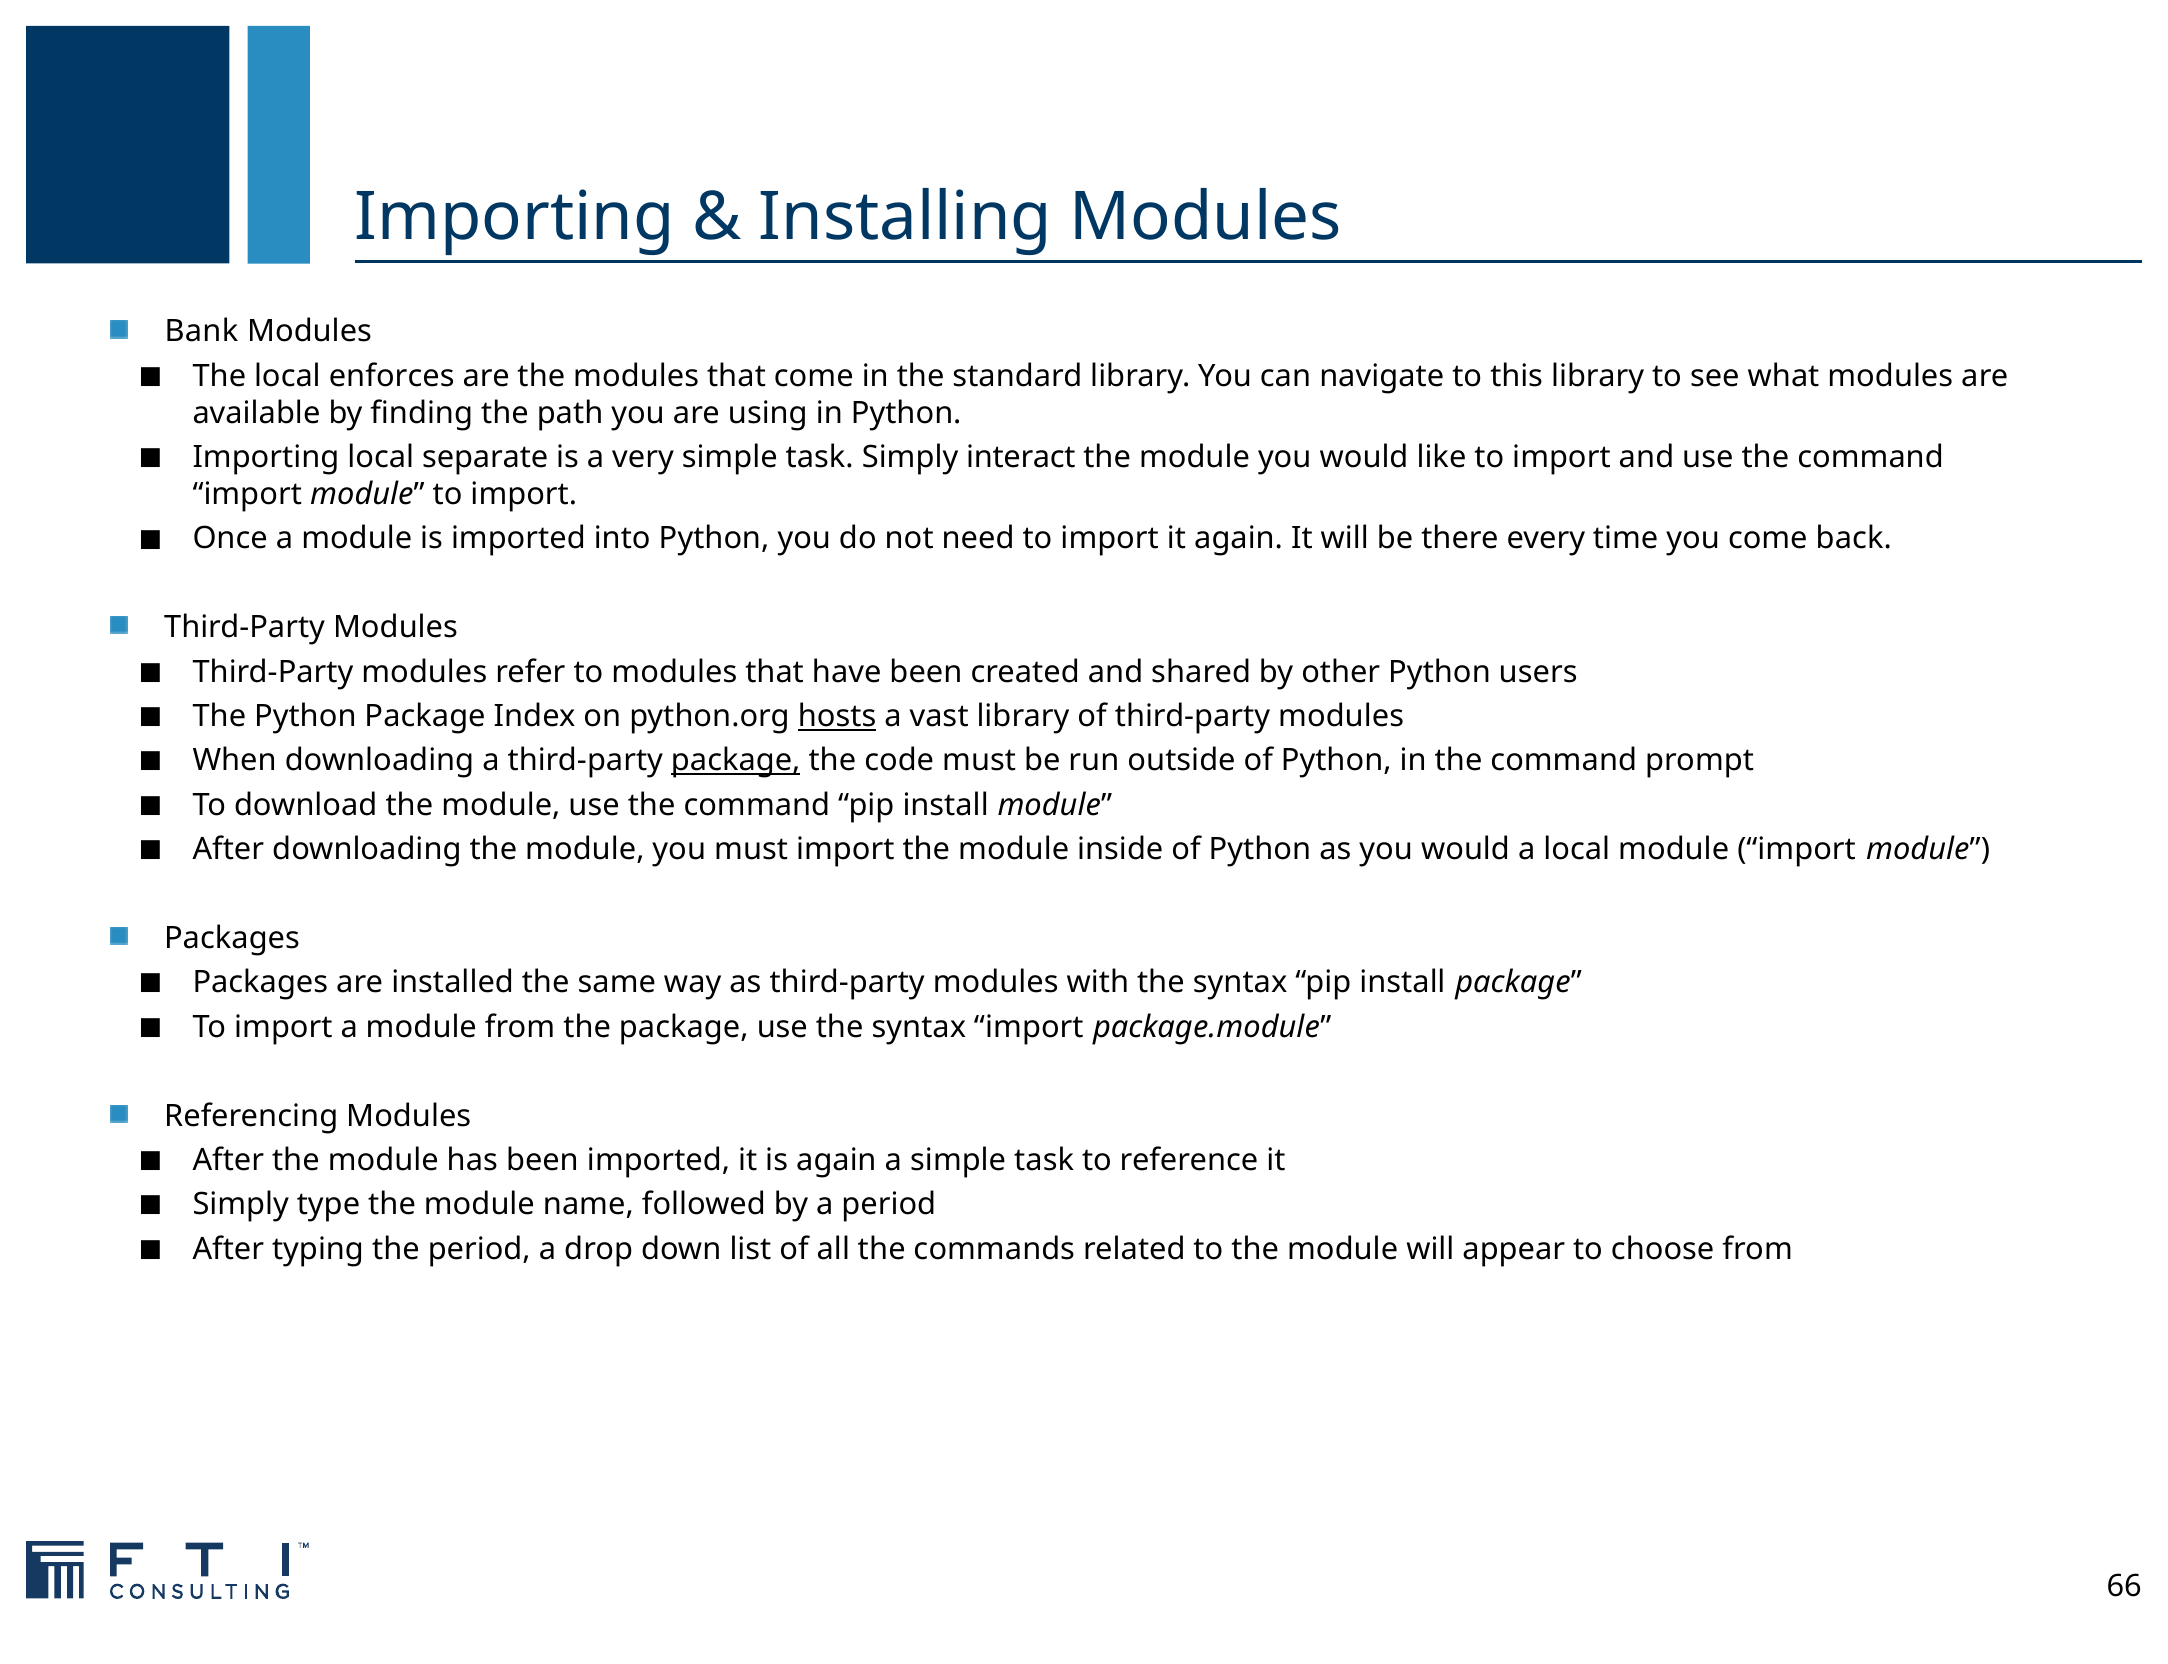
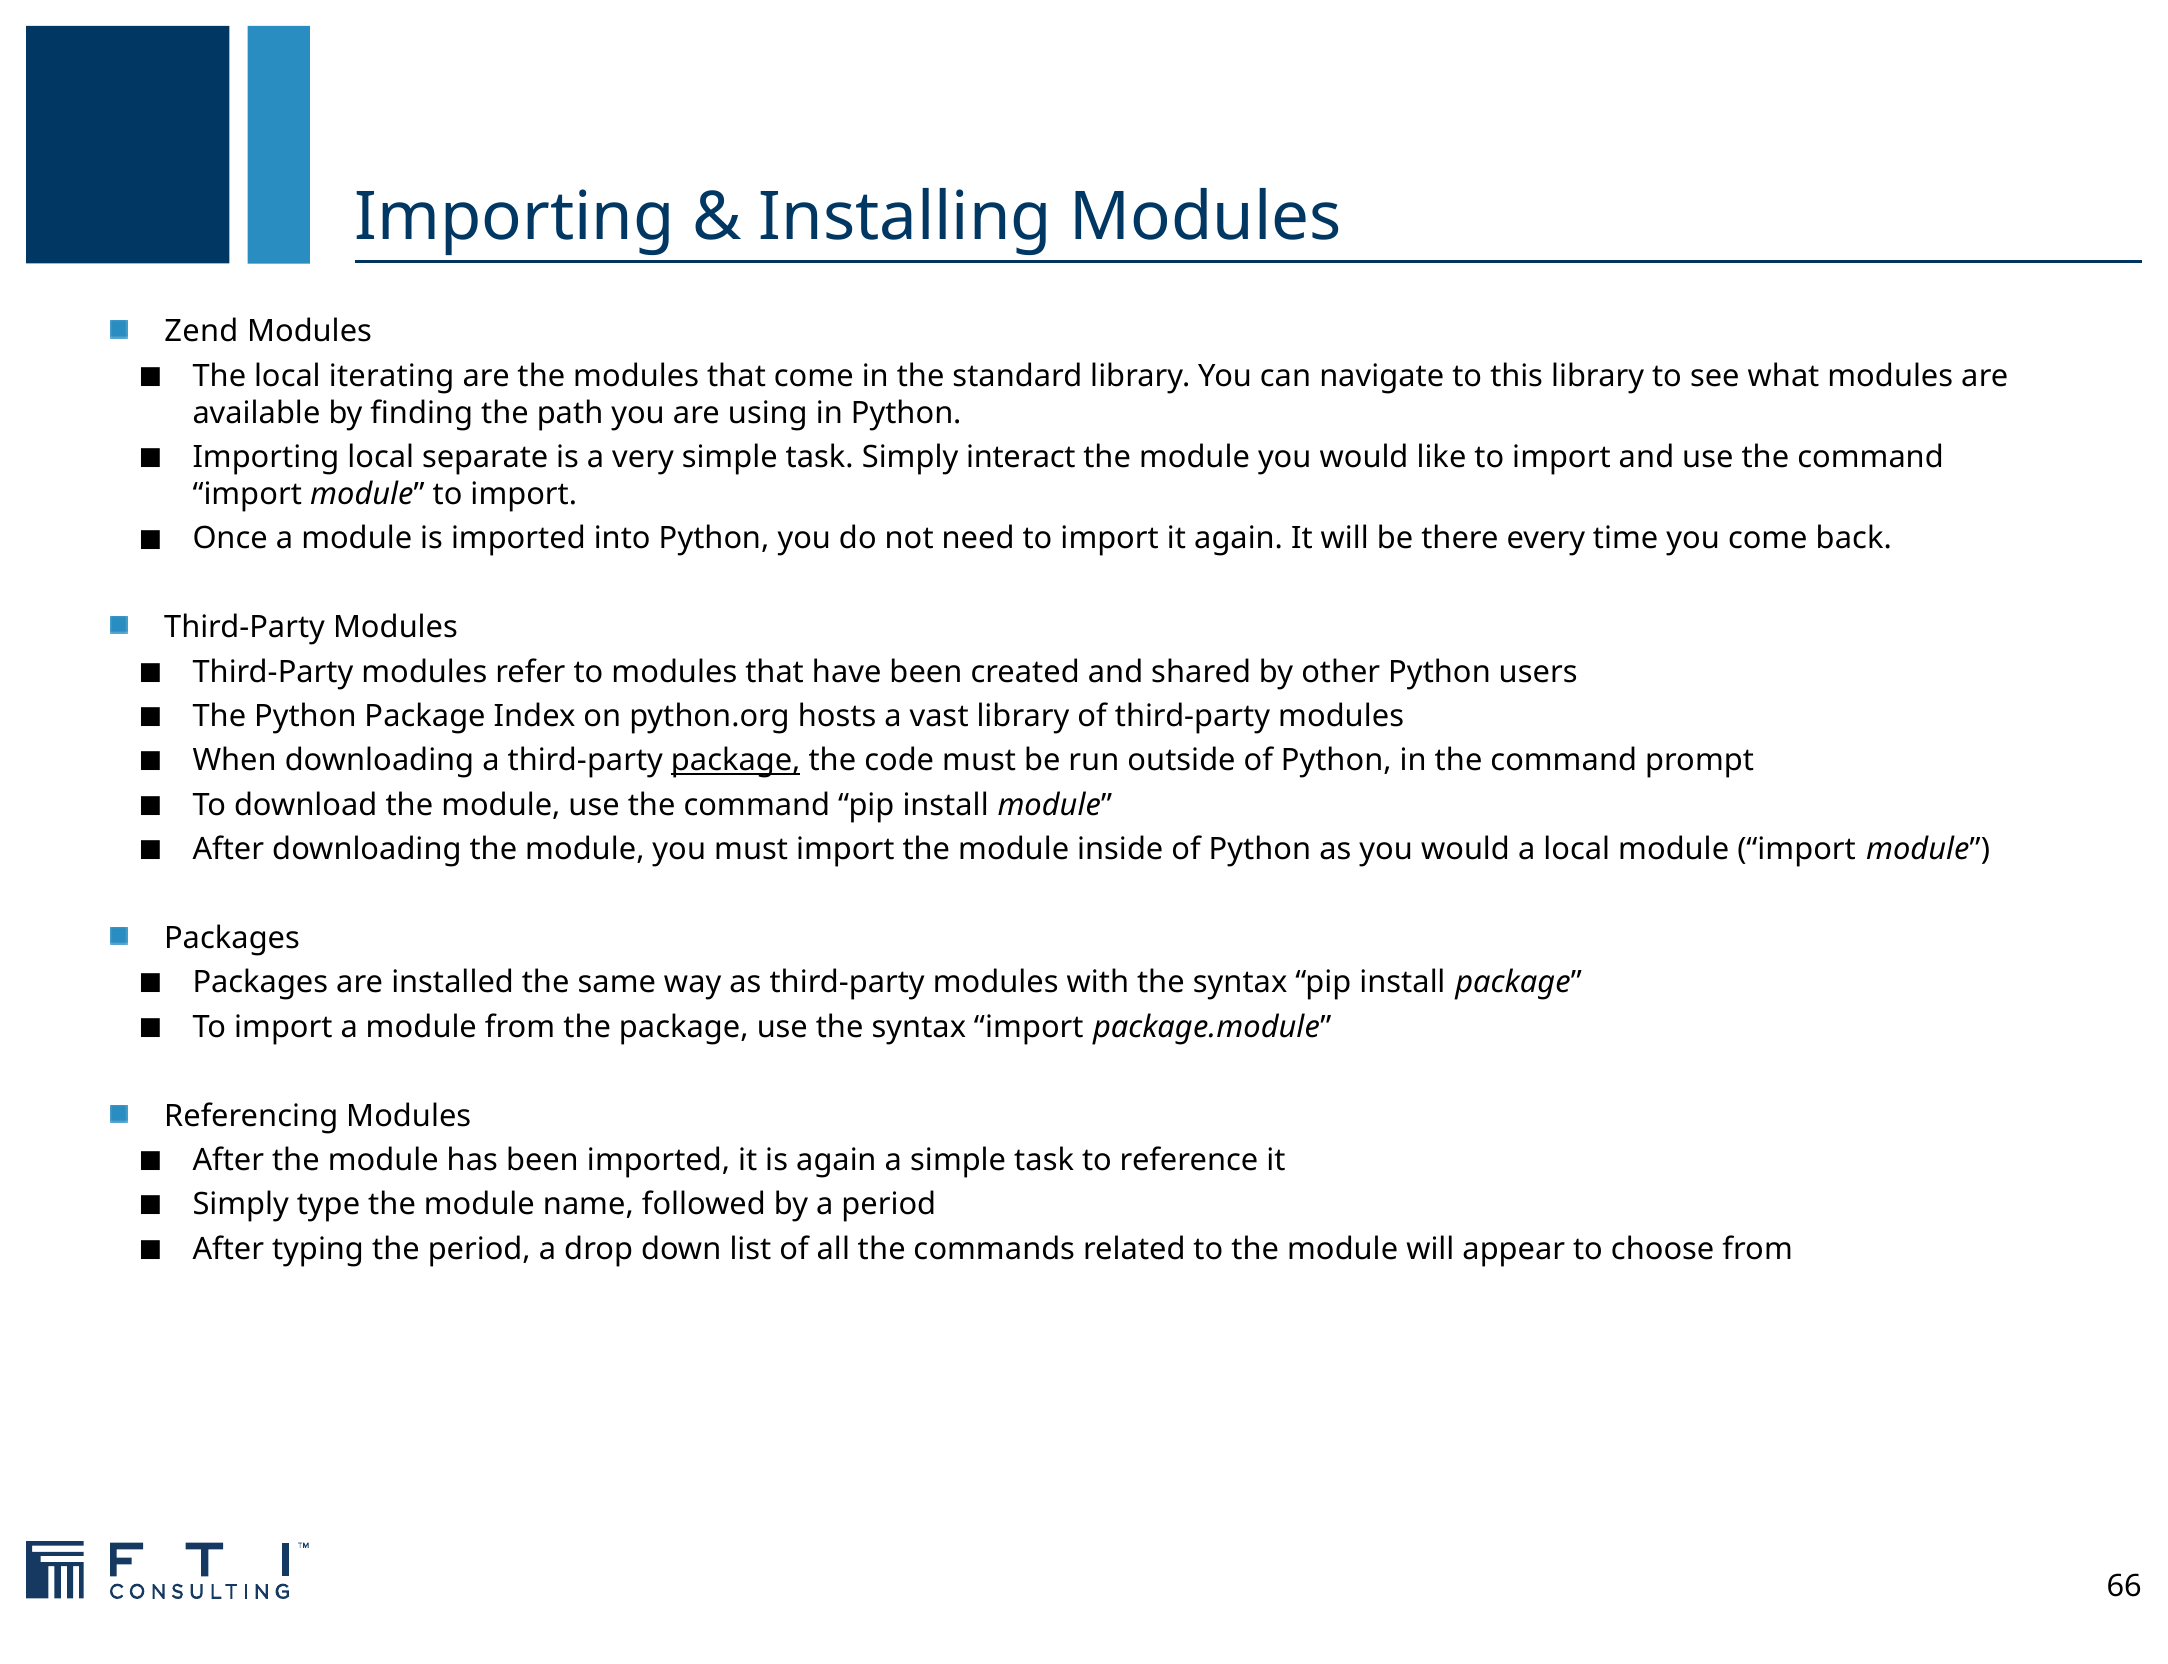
Bank: Bank -> Zend
enforces: enforces -> iterating
hosts underline: present -> none
